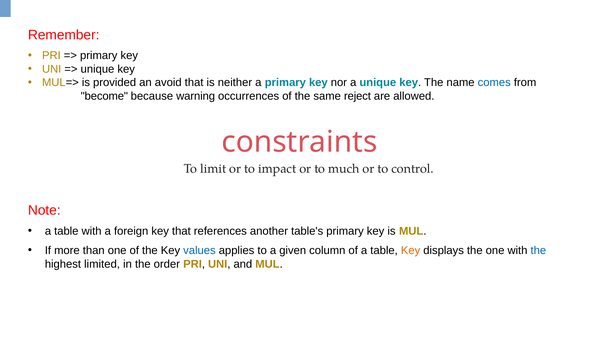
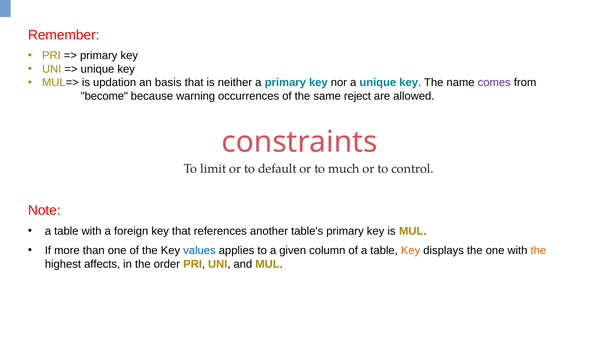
provided: provided -> updation
avoid: avoid -> basis
comes colour: blue -> purple
impact: impact -> default
the at (538, 250) colour: blue -> orange
limited: limited -> affects
